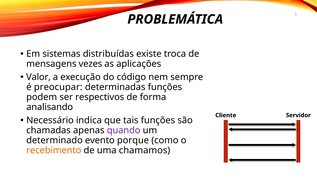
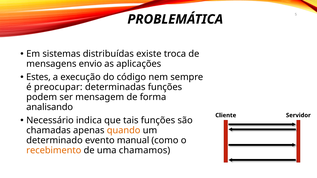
vezes: vezes -> envio
Valor: Valor -> Estes
respectivos: respectivos -> mensagem
quando colour: purple -> orange
porque: porque -> manual
